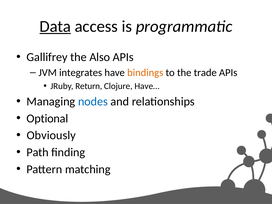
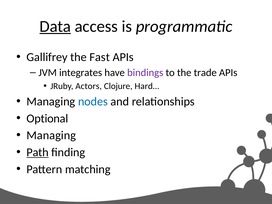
Also: Also -> Fast
bindings colour: orange -> purple
Return: Return -> Actors
Have…: Have… -> Hard…
Obviously at (51, 135): Obviously -> Managing
Path underline: none -> present
